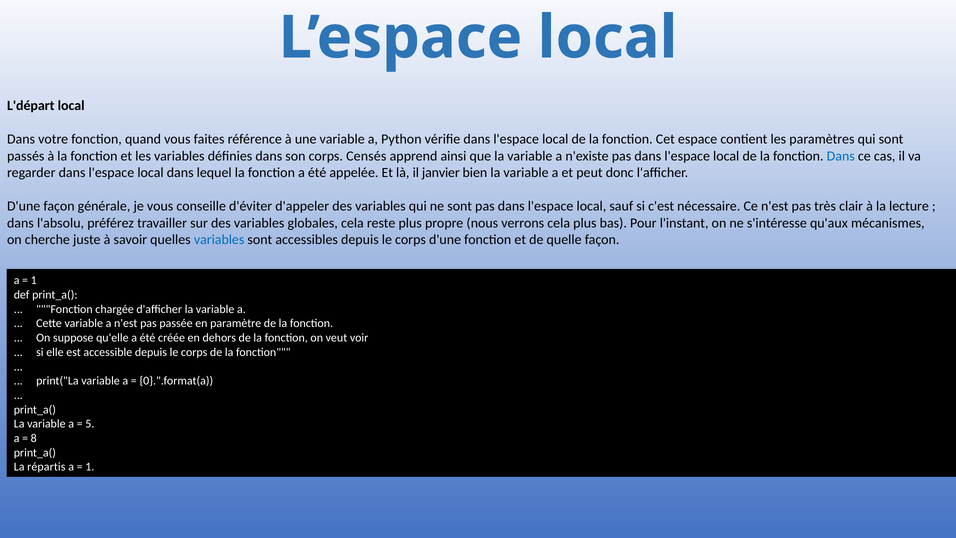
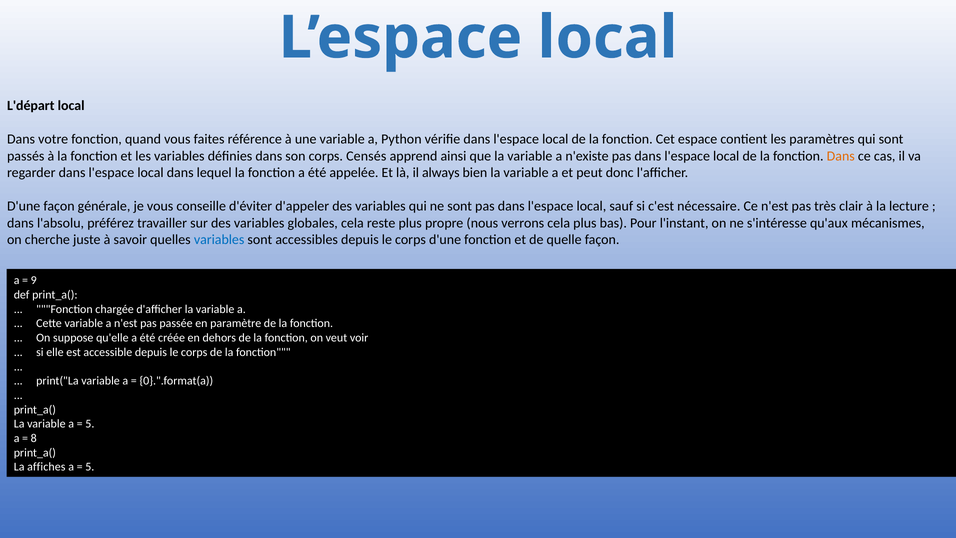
Dans at (841, 156) colour: blue -> orange
janvier: janvier -> always
1 at (34, 280): 1 -> 9
répartis: répartis -> affiches
1 at (90, 467): 1 -> 5
